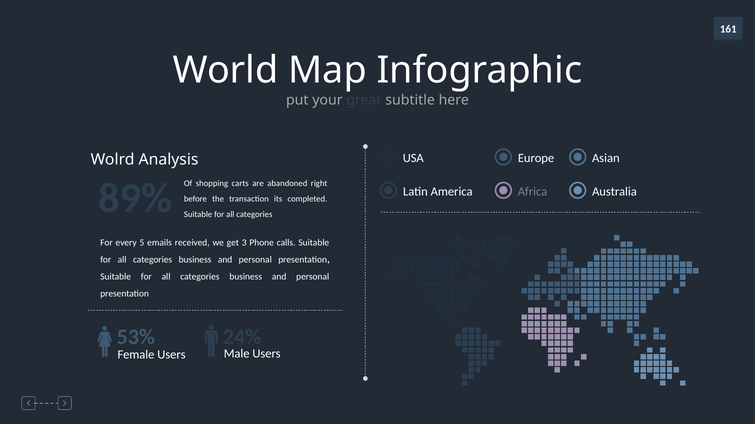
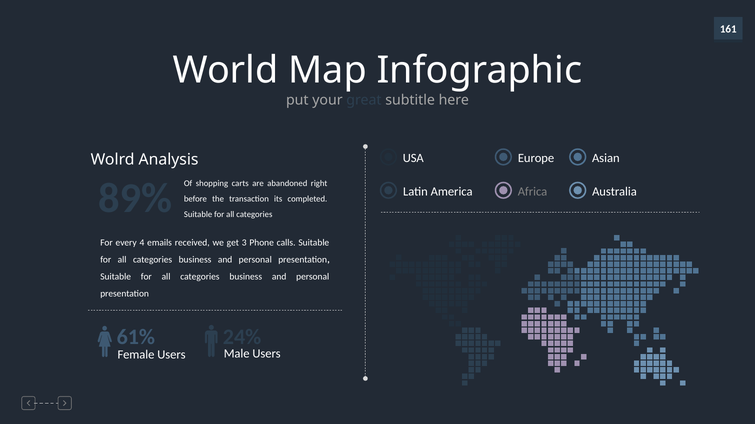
5: 5 -> 4
53%: 53% -> 61%
